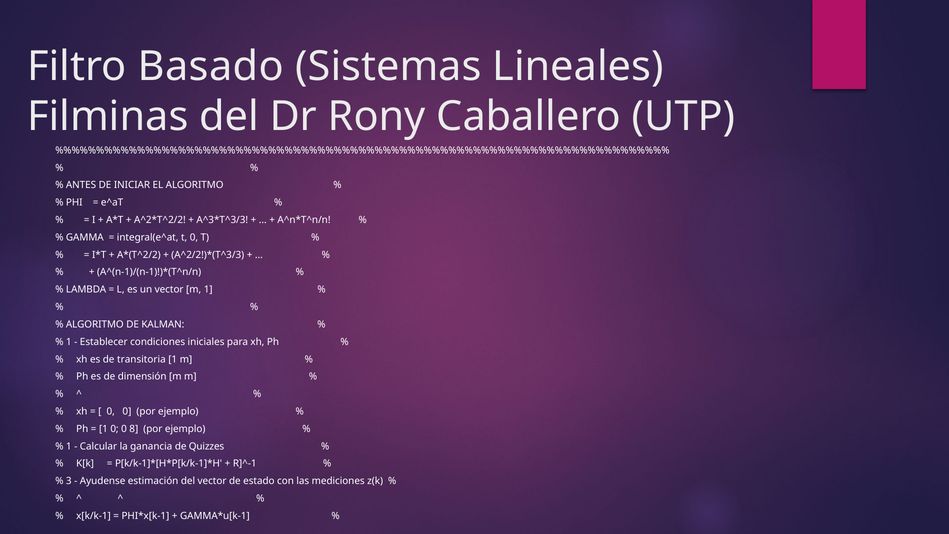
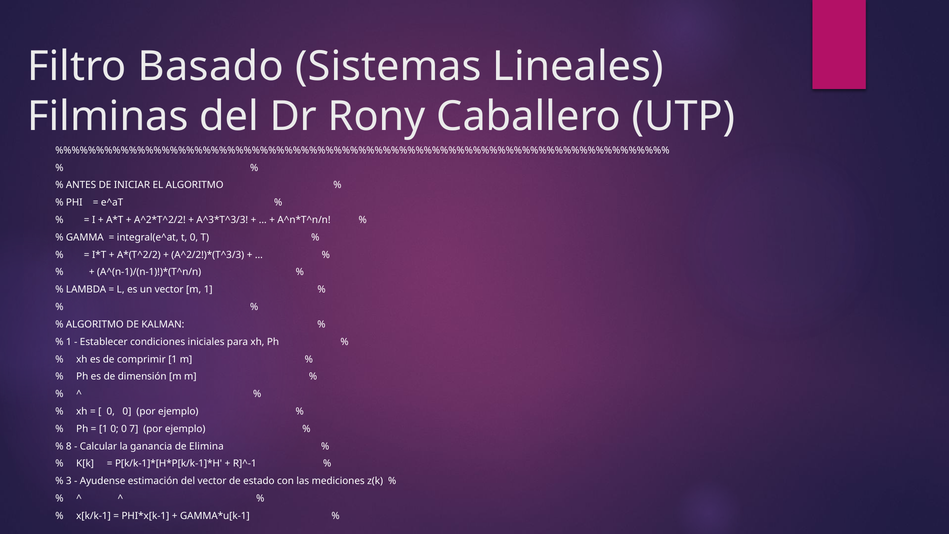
transitoria: transitoria -> comprimir
8: 8 -> 7
1 at (69, 446): 1 -> 8
Quizzes: Quizzes -> Elimina
